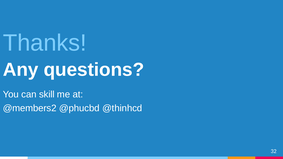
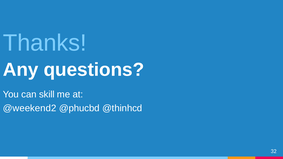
@members2: @members2 -> @weekend2
